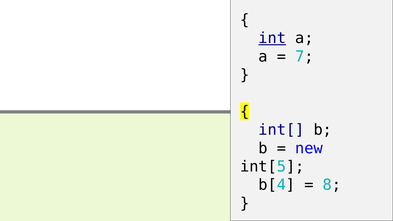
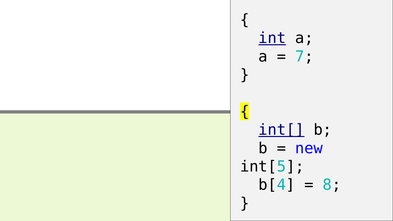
int[ underline: none -> present
